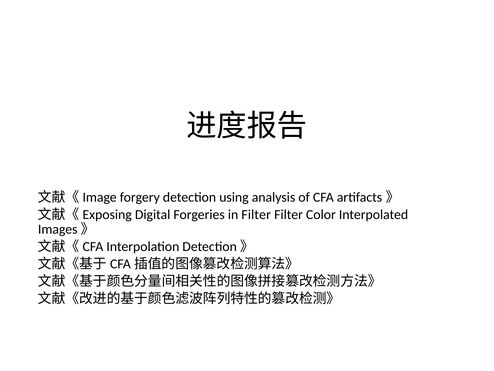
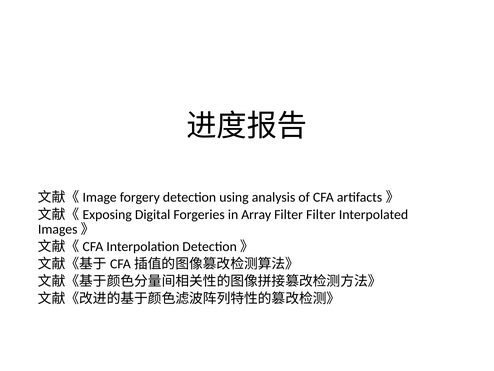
in Filter: Filter -> Array
Filter Color: Color -> Filter
